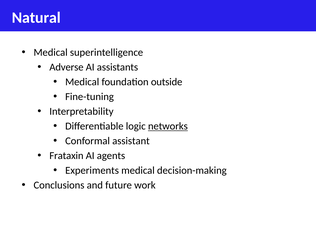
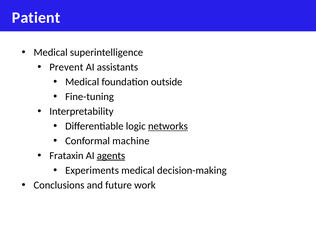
Natural: Natural -> Patient
Adverse: Adverse -> Prevent
assistant: assistant -> machine
agents underline: none -> present
